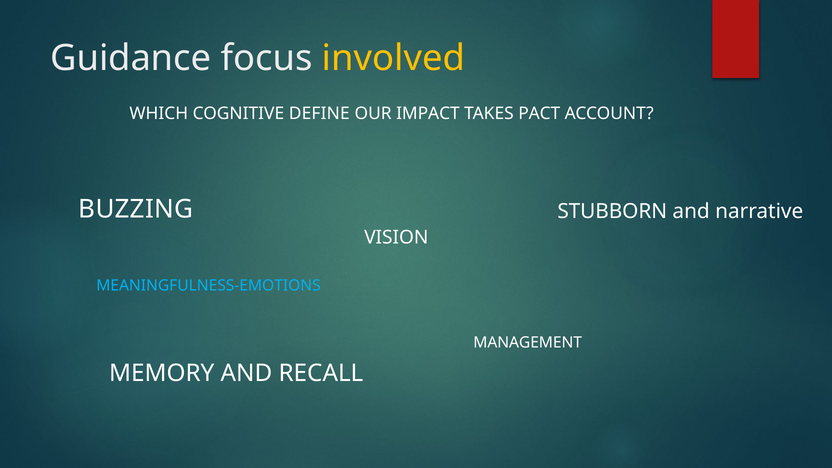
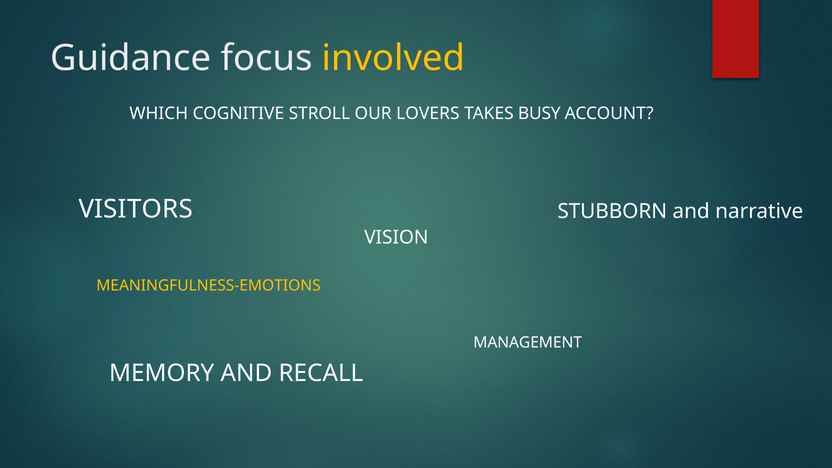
DEFINE: DEFINE -> STROLL
IMPACT: IMPACT -> LOVERS
PACT: PACT -> BUSY
BUZZING: BUZZING -> VISITORS
MEANINGFULNESS-EMOTIONS colour: light blue -> yellow
